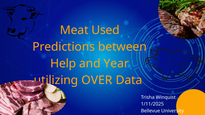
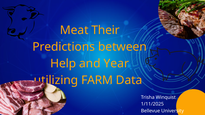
Used: Used -> Their
OVER: OVER -> FARM
